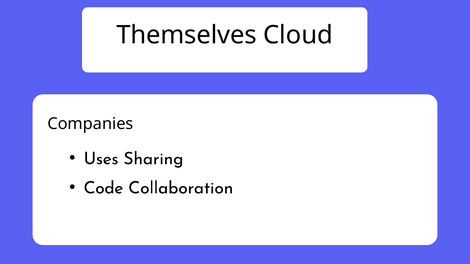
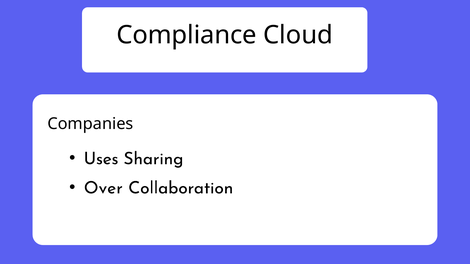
Themselves: Themselves -> Compliance
Code: Code -> Over
